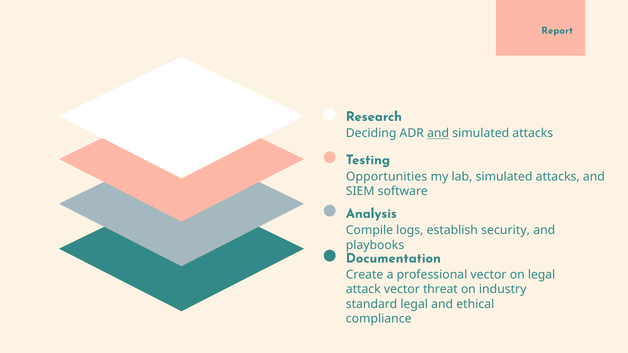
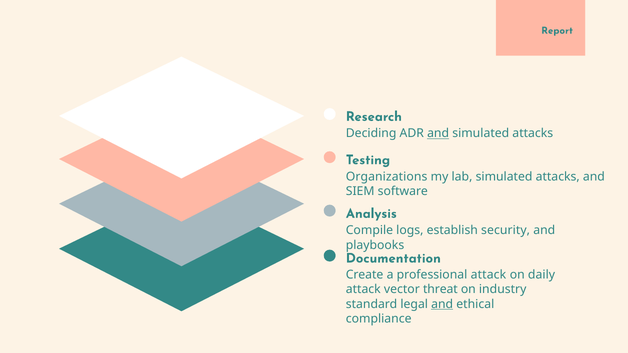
Opportunities: Opportunities -> Organizations
professional vector: vector -> attack
on legal: legal -> daily
and at (442, 304) underline: none -> present
